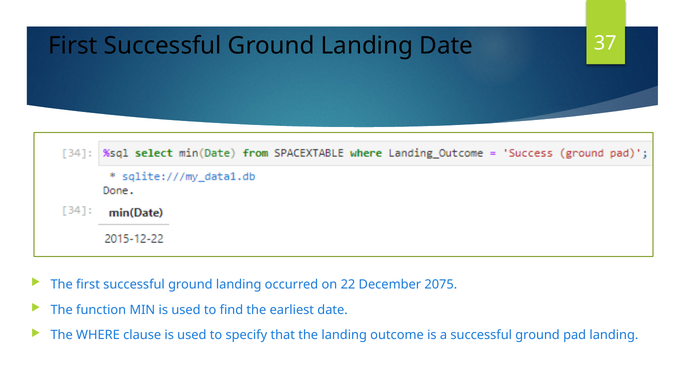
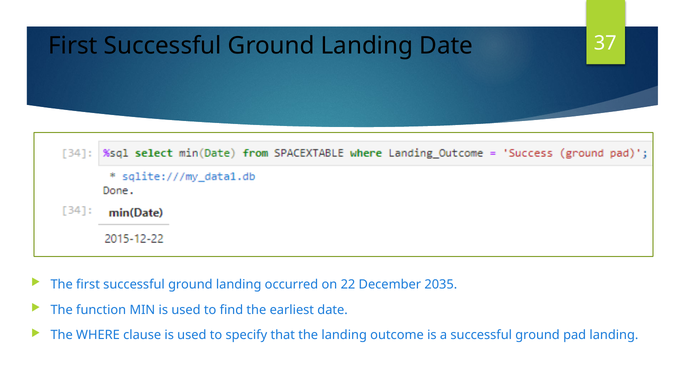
2075: 2075 -> 2035
